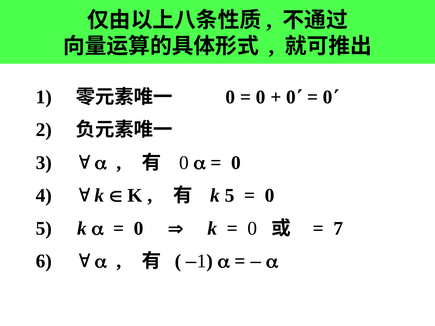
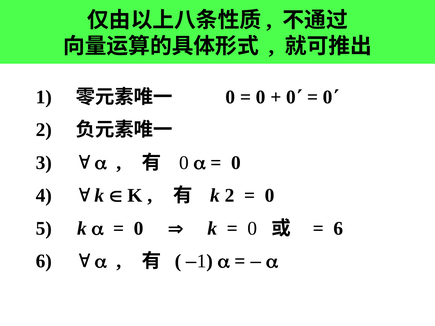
k 5: 5 -> 2
7 at (338, 229): 7 -> 6
